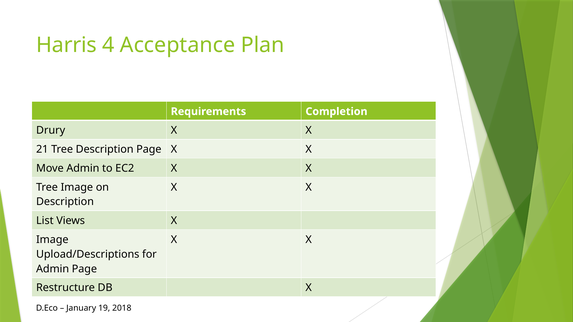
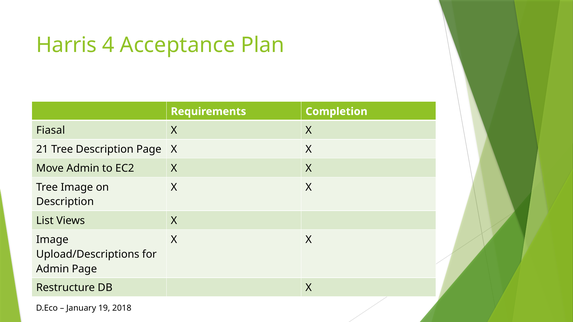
Drury: Drury -> Fiasal
